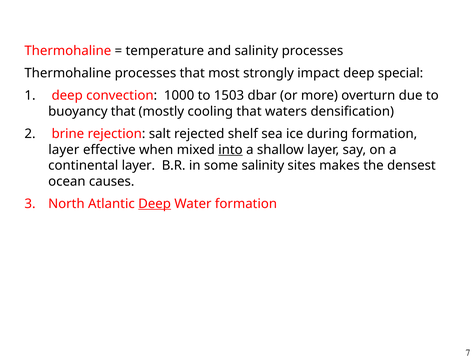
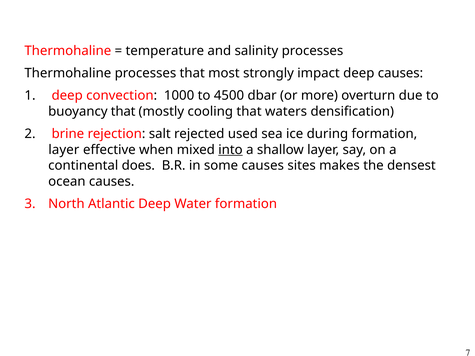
deep special: special -> causes
1503: 1503 -> 4500
shelf: shelf -> used
continental layer: layer -> does
some salinity: salinity -> causes
Deep at (155, 204) underline: present -> none
